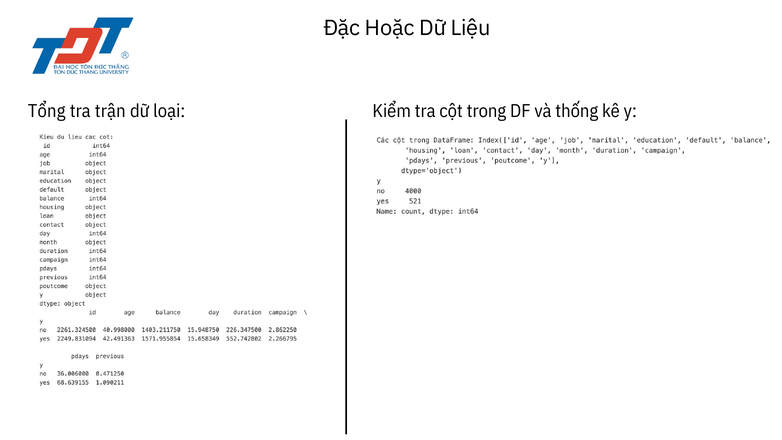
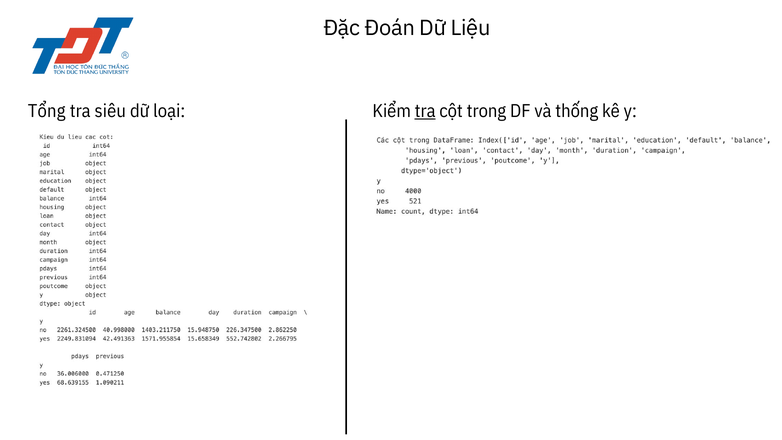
Hoặc: Hoặc -> Đoán
trận: trận -> siêu
tra at (425, 111) underline: none -> present
